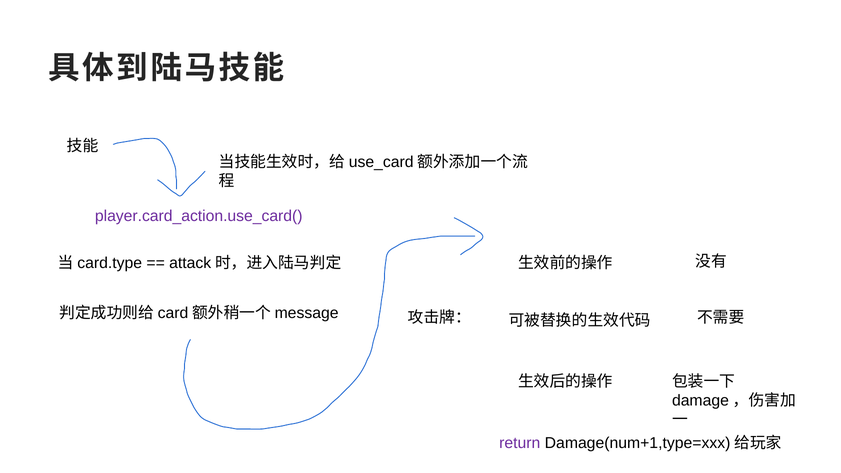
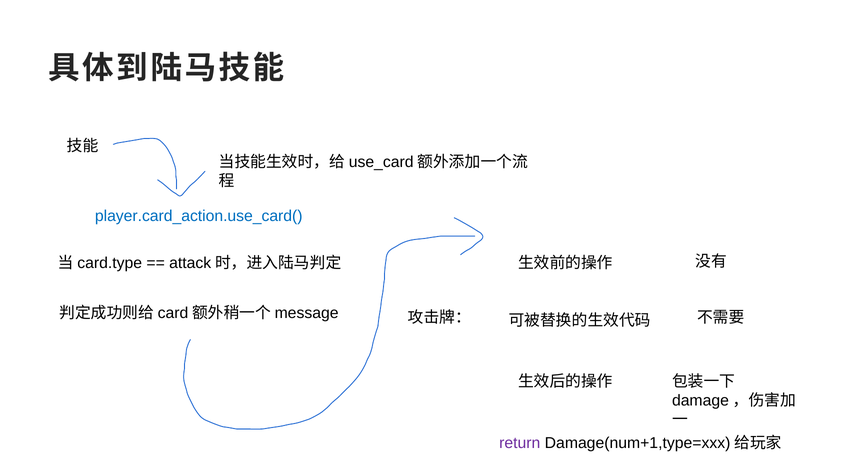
player.card_action.use_card( colour: purple -> blue
